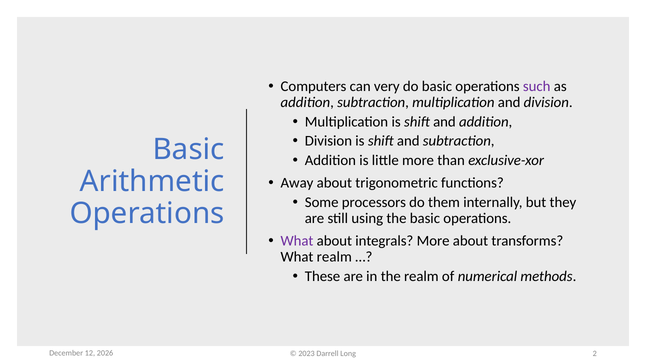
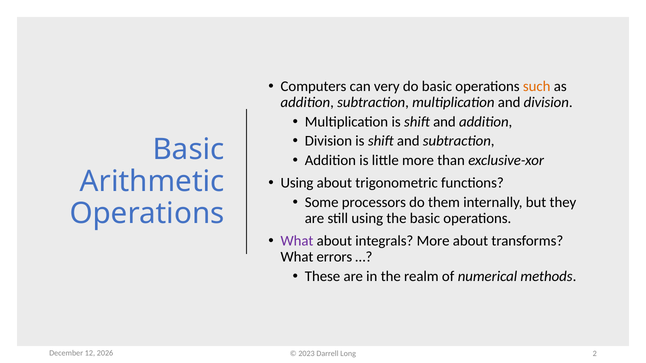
such colour: purple -> orange
Away at (297, 183): Away -> Using
What realm: realm -> errors
